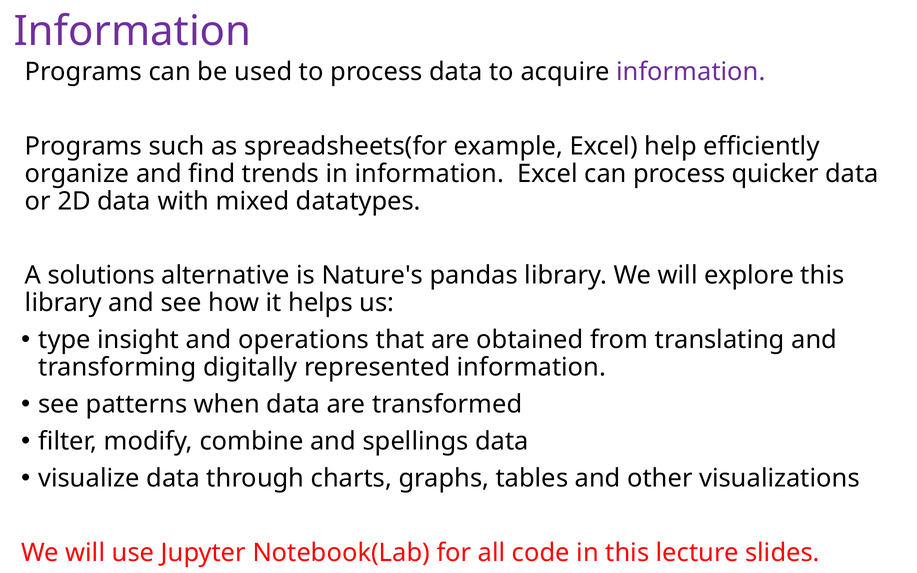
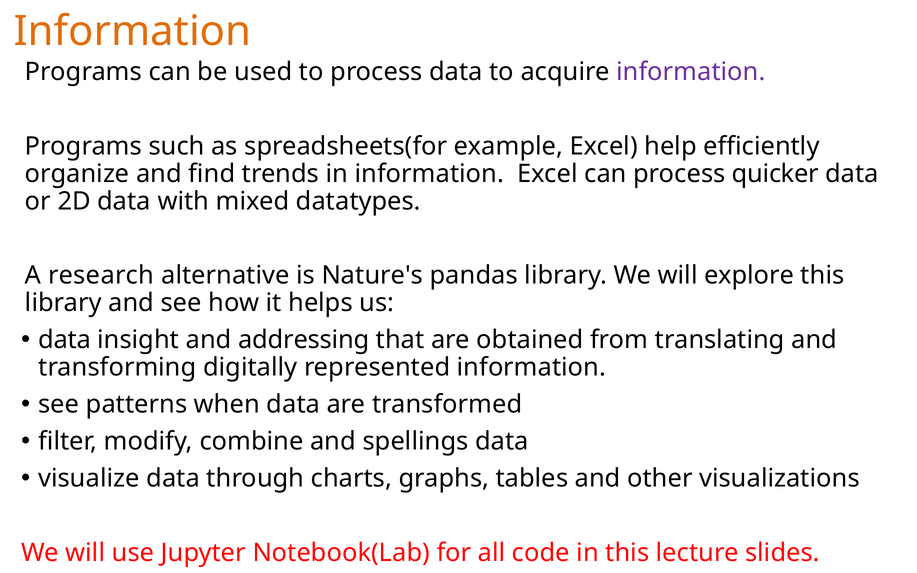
Information at (132, 31) colour: purple -> orange
solutions: solutions -> research
type at (64, 340): type -> data
operations: operations -> addressing
